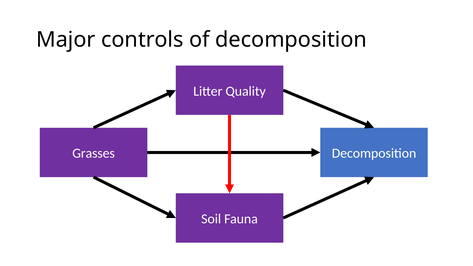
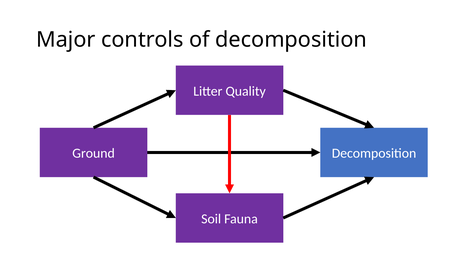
Grasses: Grasses -> Ground
